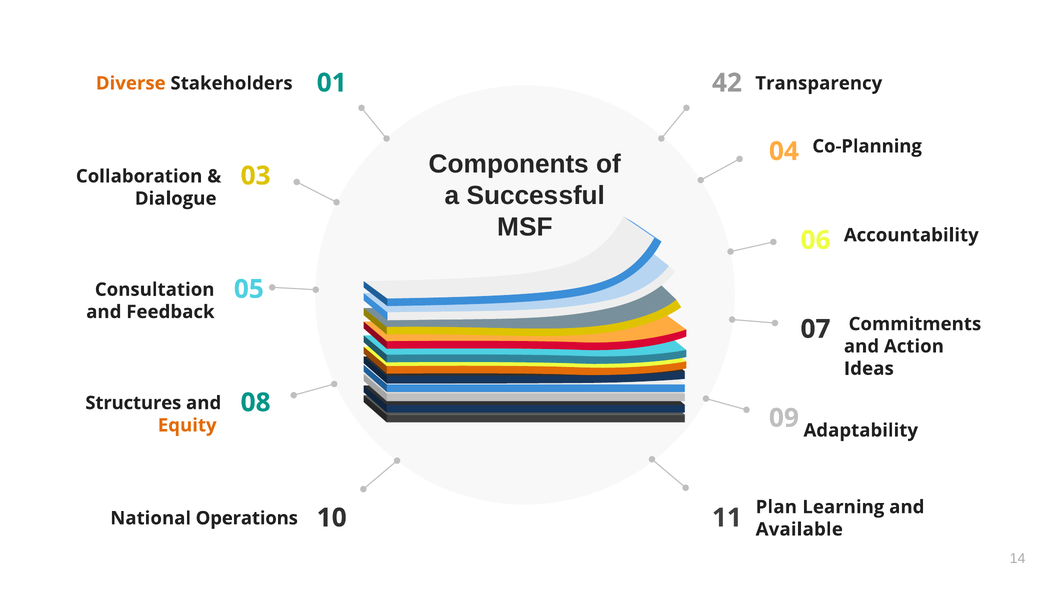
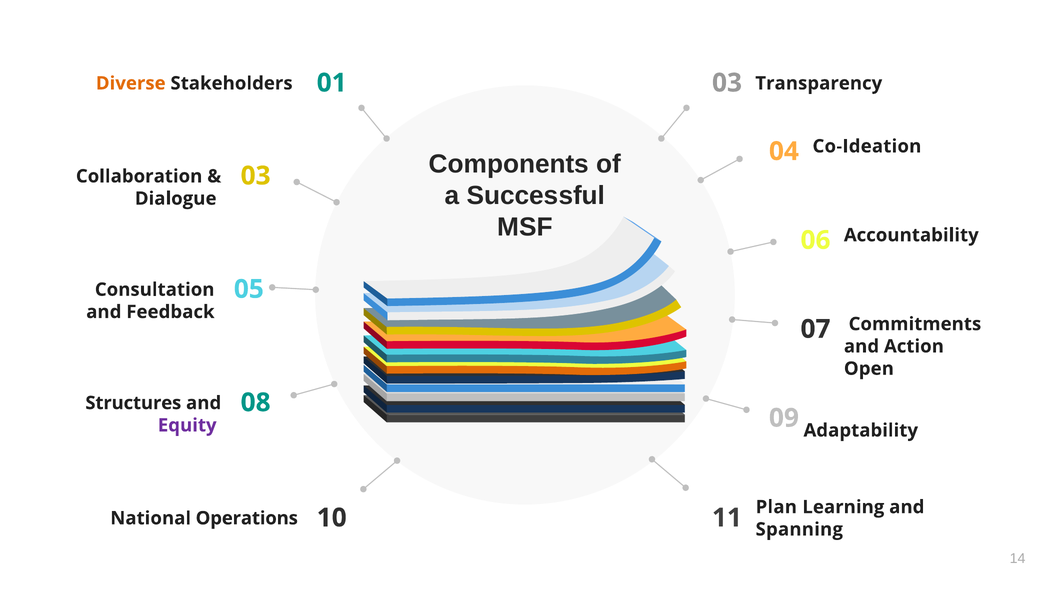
Stakeholders 42: 42 -> 03
Co-Planning: Co-Planning -> Co-Ideation
Ideas: Ideas -> Open
Equity colour: orange -> purple
Available: Available -> Spanning
